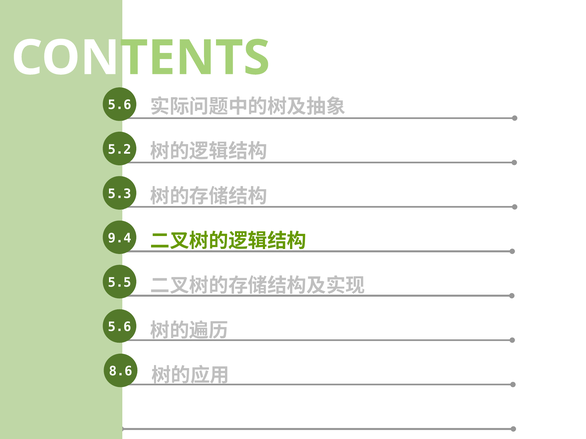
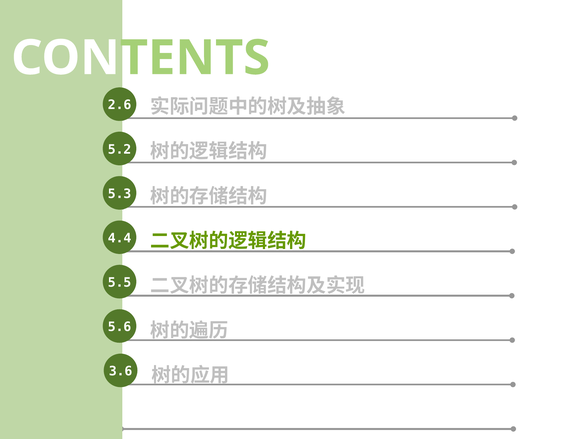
5.6 at (120, 105): 5.6 -> 2.6
9.4: 9.4 -> 4.4
8.6: 8.6 -> 3.6
